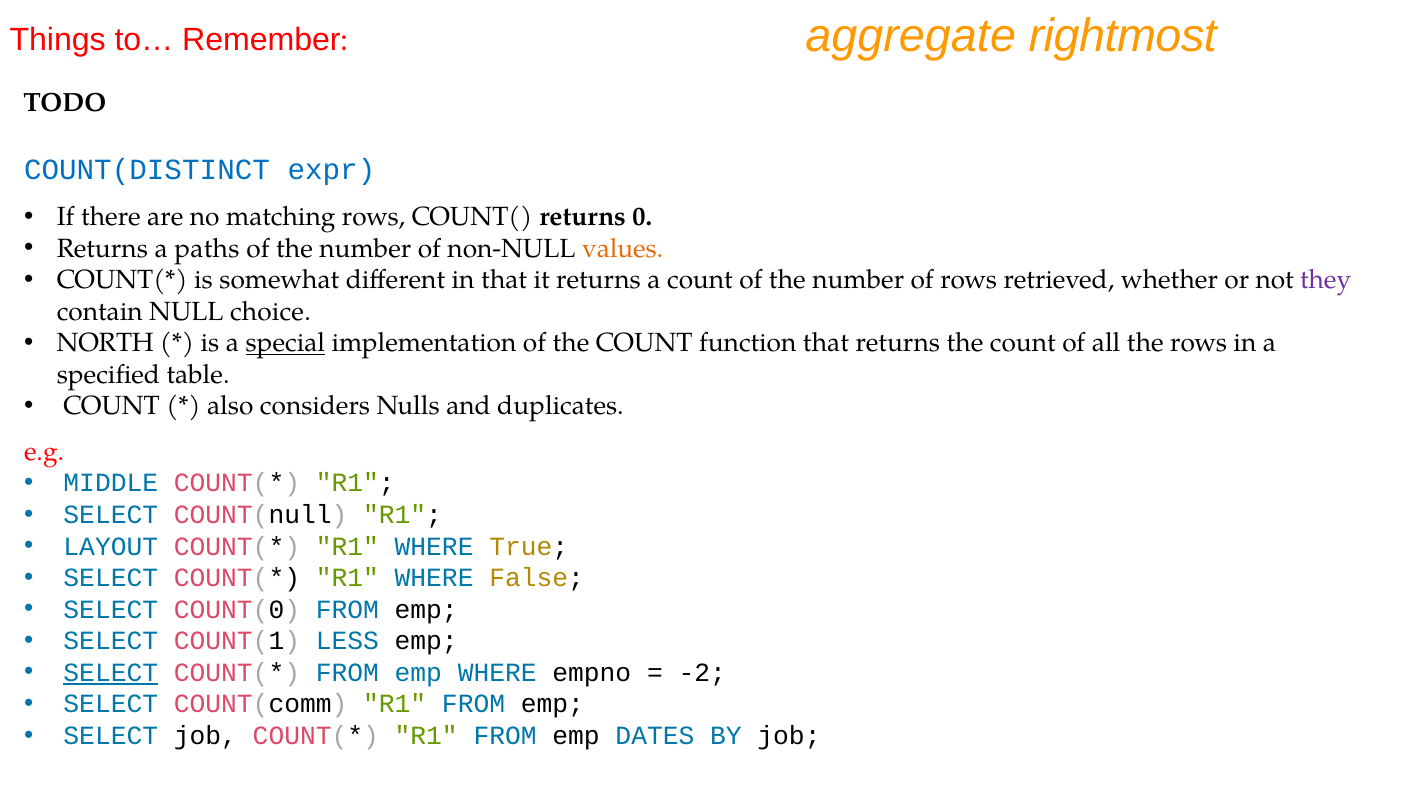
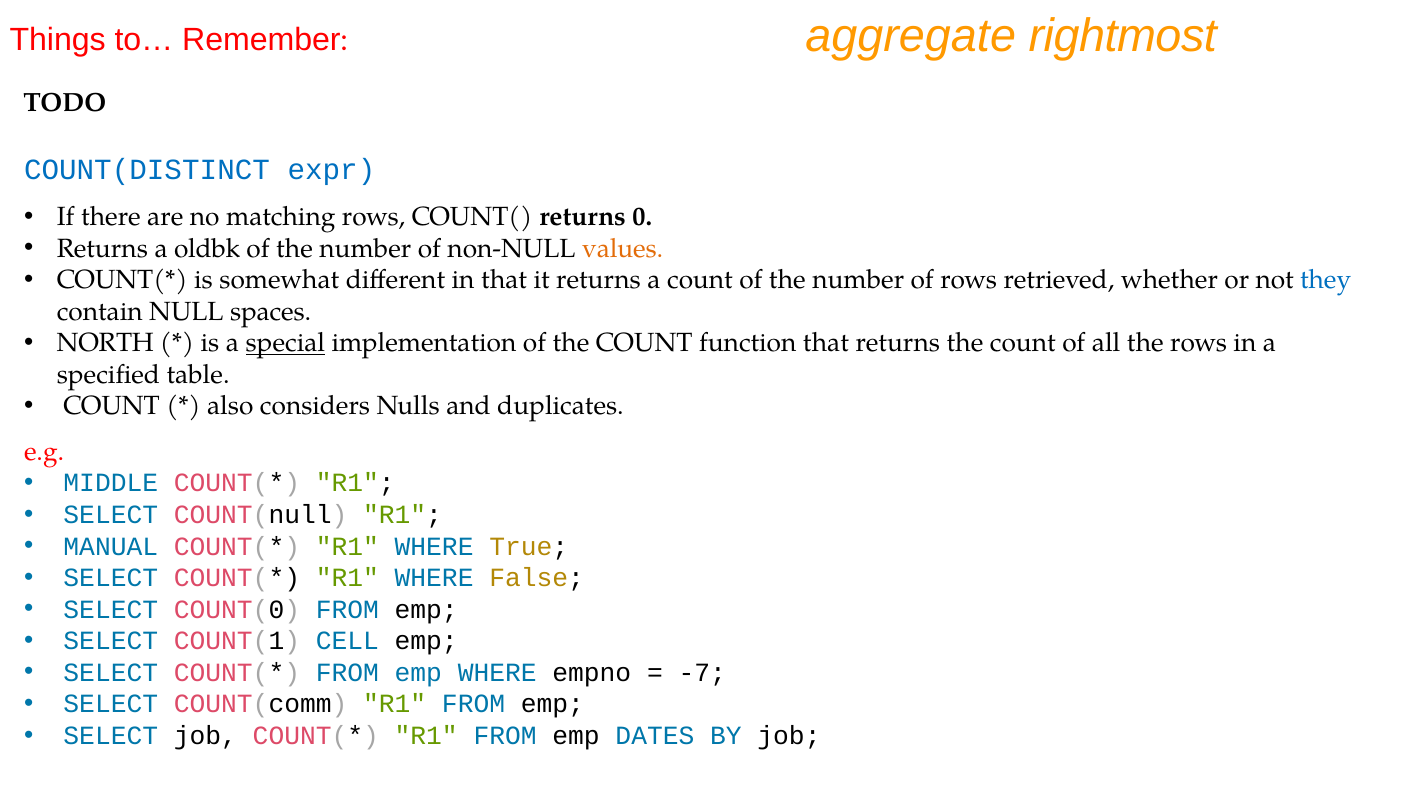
paths: paths -> oldbk
they colour: purple -> blue
choice: choice -> spaces
LAYOUT: LAYOUT -> MANUAL
LESS: LESS -> CELL
SELECT at (111, 672) underline: present -> none
-2: -2 -> -7
